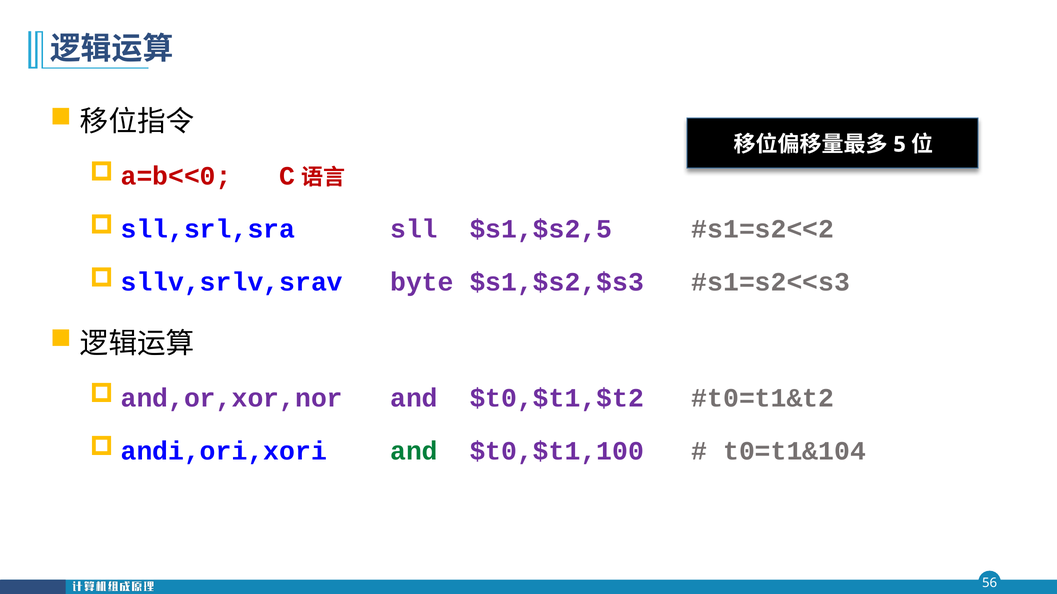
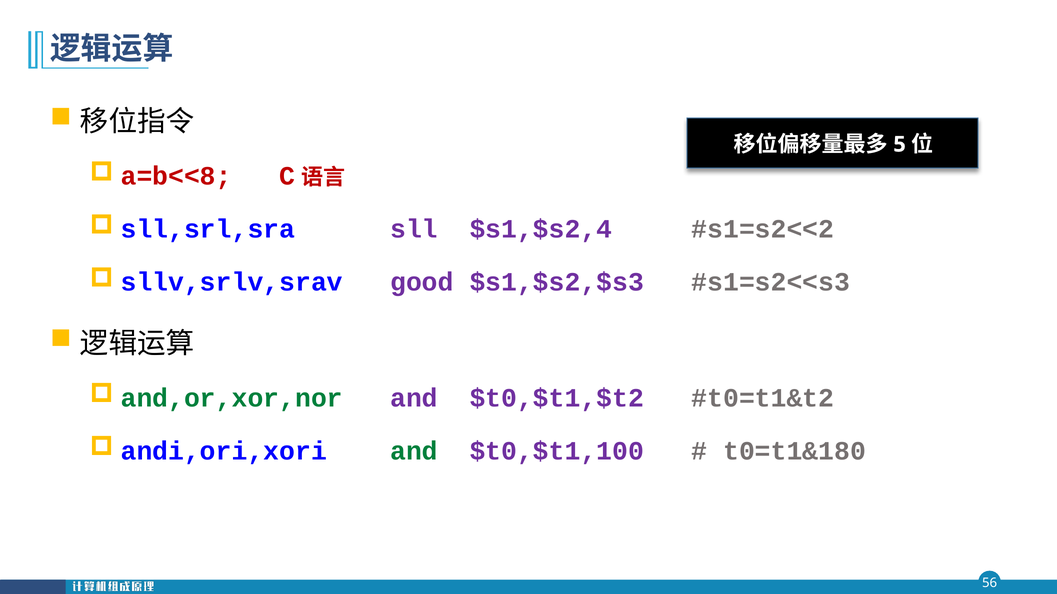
a=b<<0: a=b<<0 -> a=b<<8
$s1,$s2,5: $s1,$s2,5 -> $s1,$s2,4
byte: byte -> good
and,or,xor,nor colour: purple -> green
t0=t1&104: t0=t1&104 -> t0=t1&180
